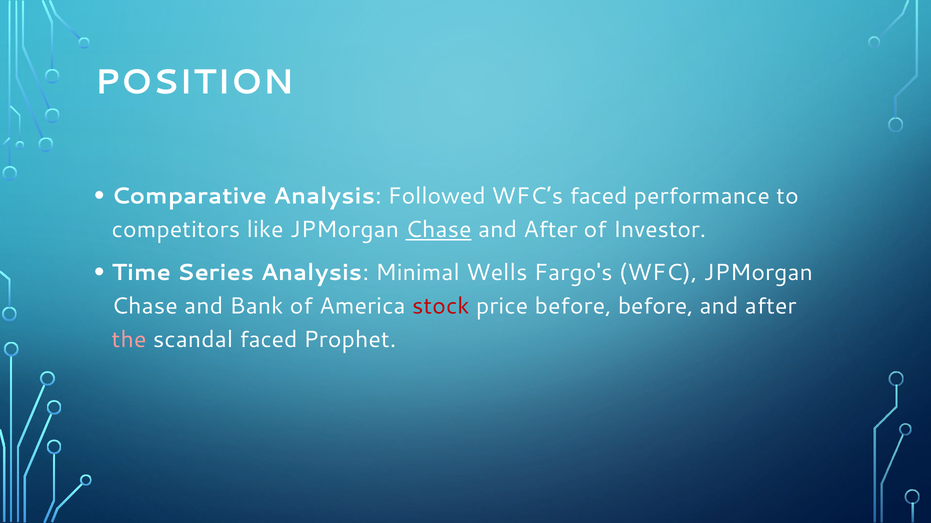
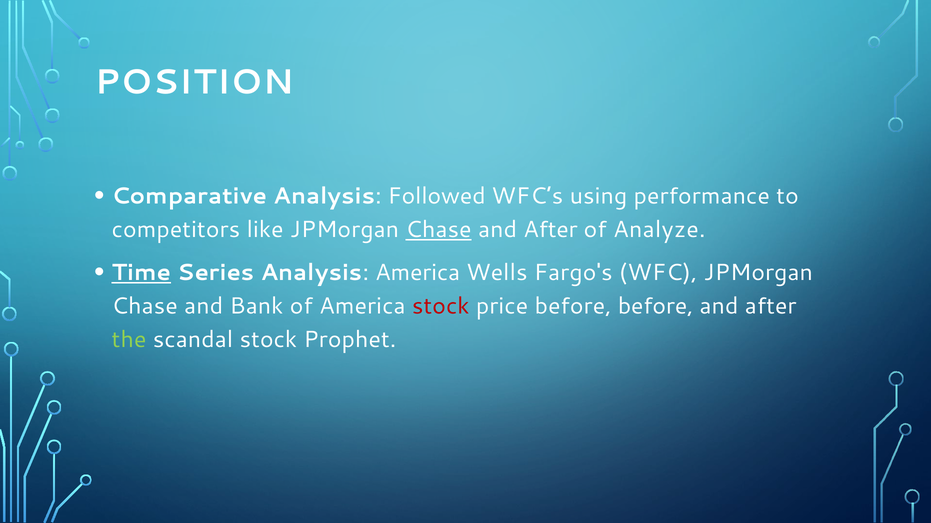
WFC’s faced: faced -> using
Investor: Investor -> Analyze
Time underline: none -> present
Analysis Minimal: Minimal -> America
the colour: pink -> light green
scandal faced: faced -> stock
